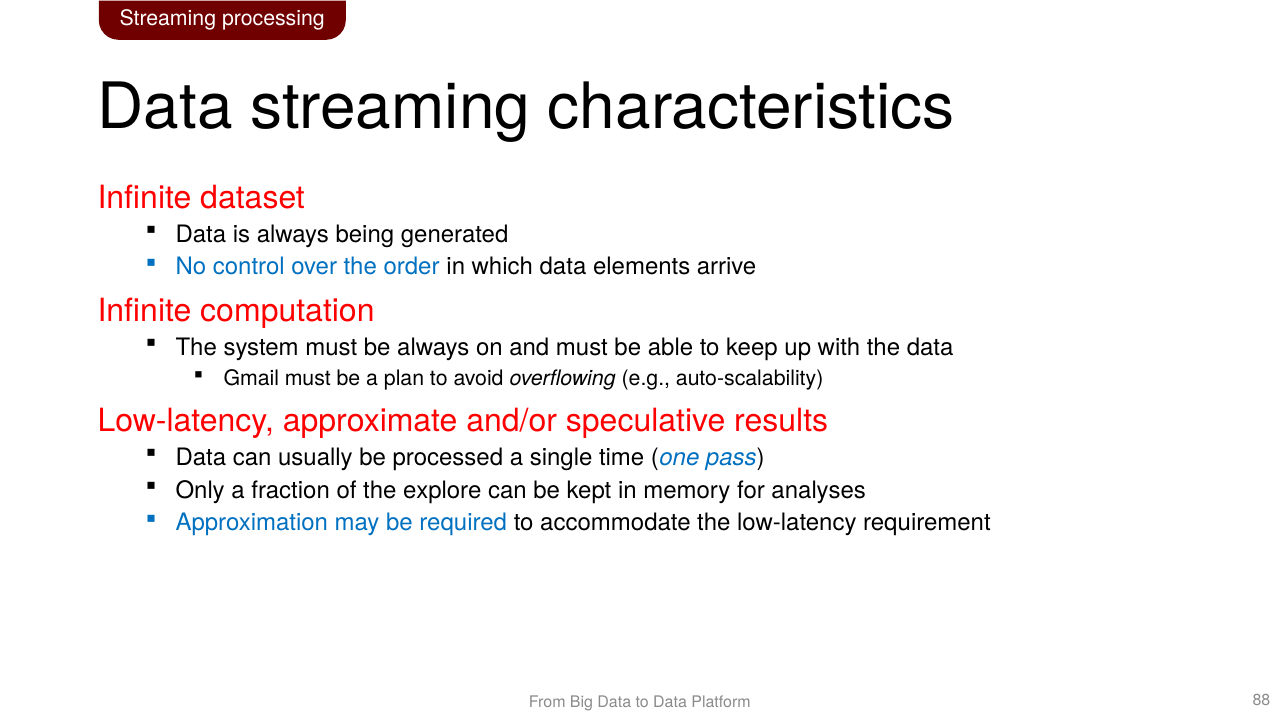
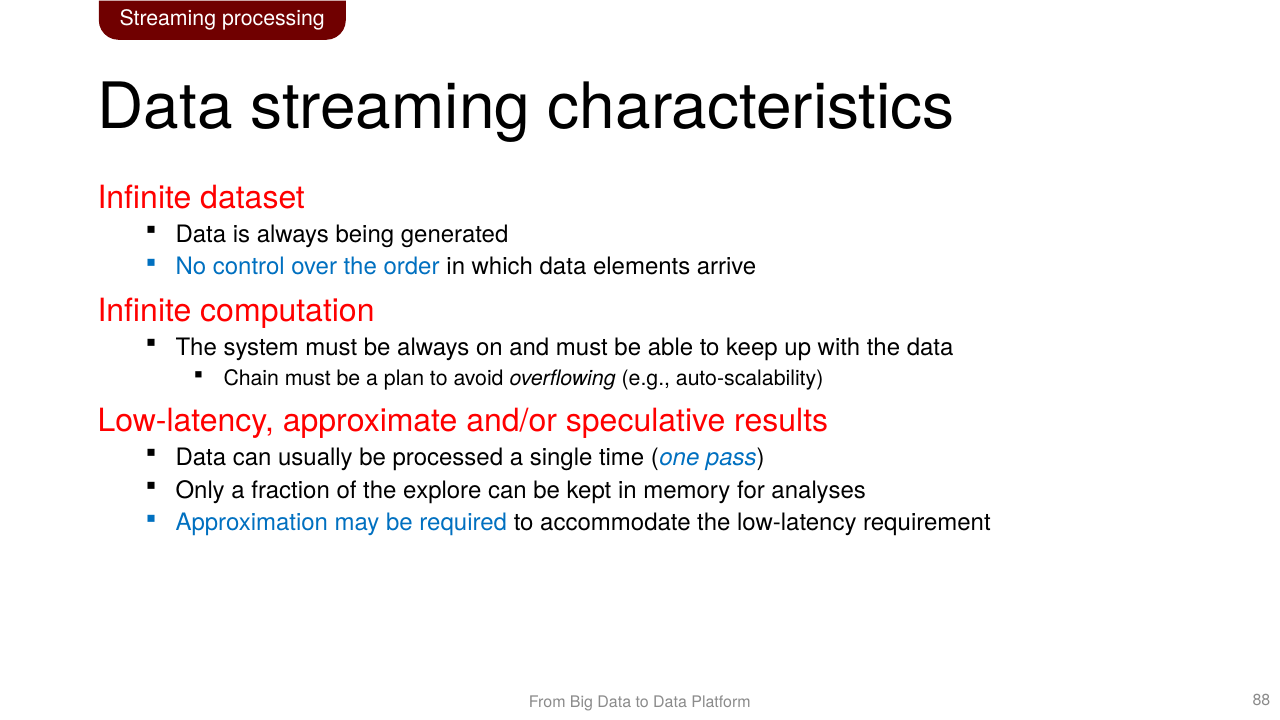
Gmail: Gmail -> Chain
